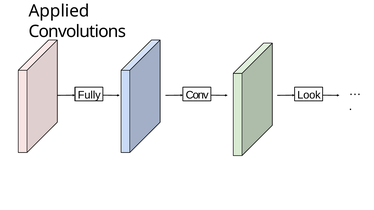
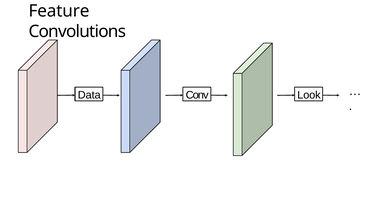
Applied: Applied -> Feature
Fully: Fully -> Data
